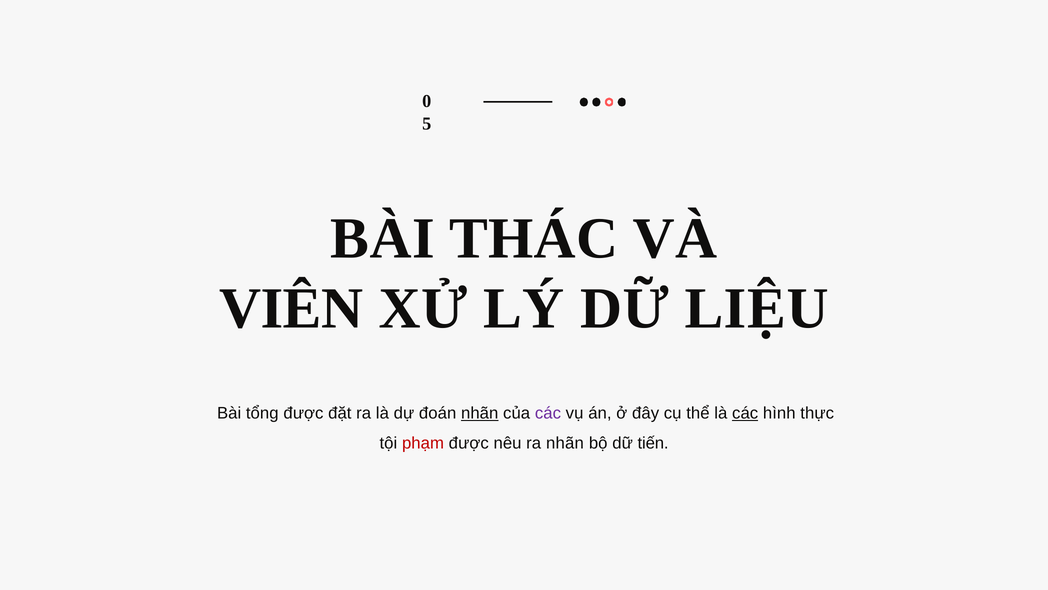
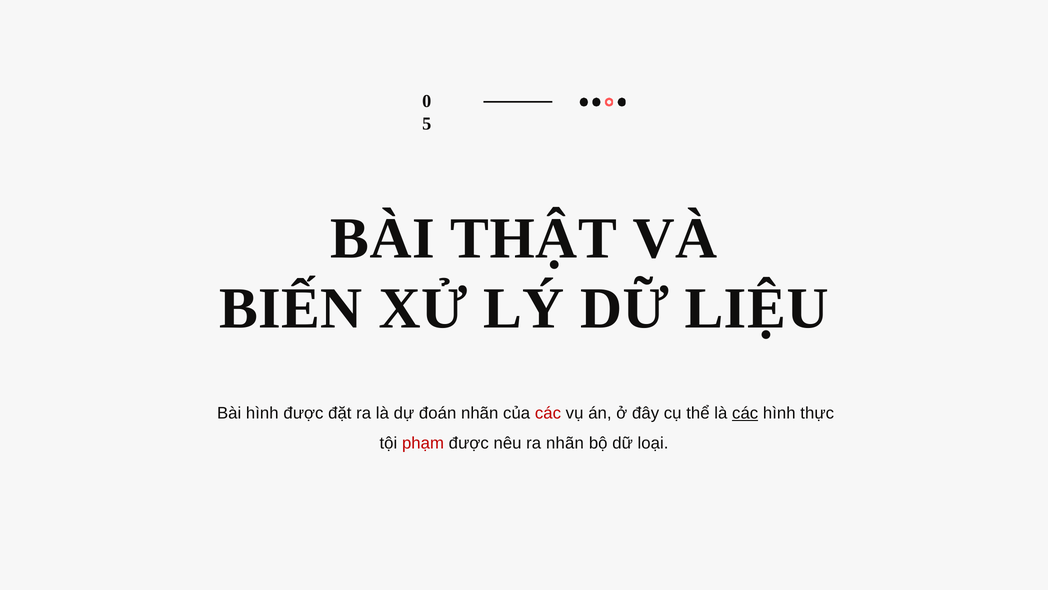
THÁC: THÁC -> THẬT
VIÊN: VIÊN -> BIẾN
Bài tổng: tổng -> hình
nhãn at (480, 413) underline: present -> none
các at (548, 413) colour: purple -> red
tiến: tiến -> loại
